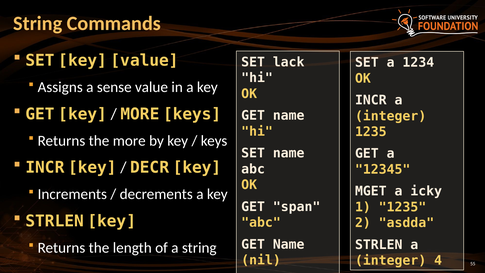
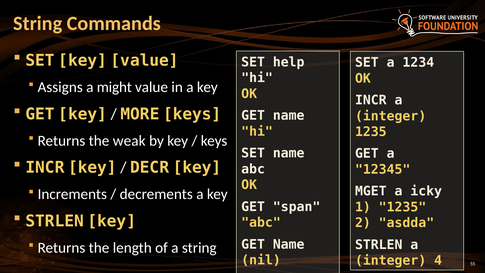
lack: lack -> help
sense: sense -> might
the more: more -> weak
